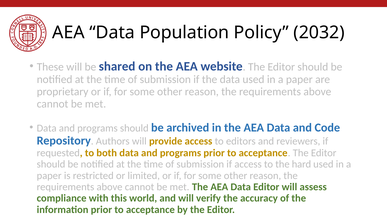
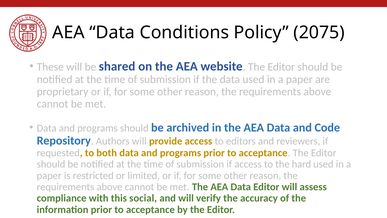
Population: Population -> Conditions
2032: 2032 -> 2075
world: world -> social
